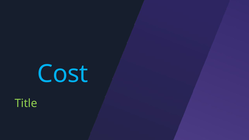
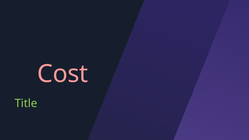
Cost colour: light blue -> pink
